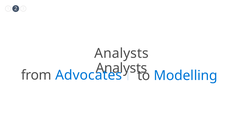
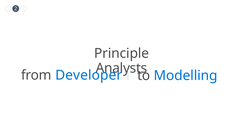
Analysts at (122, 53): Analysts -> Principle
Advocates: Advocates -> Developer
